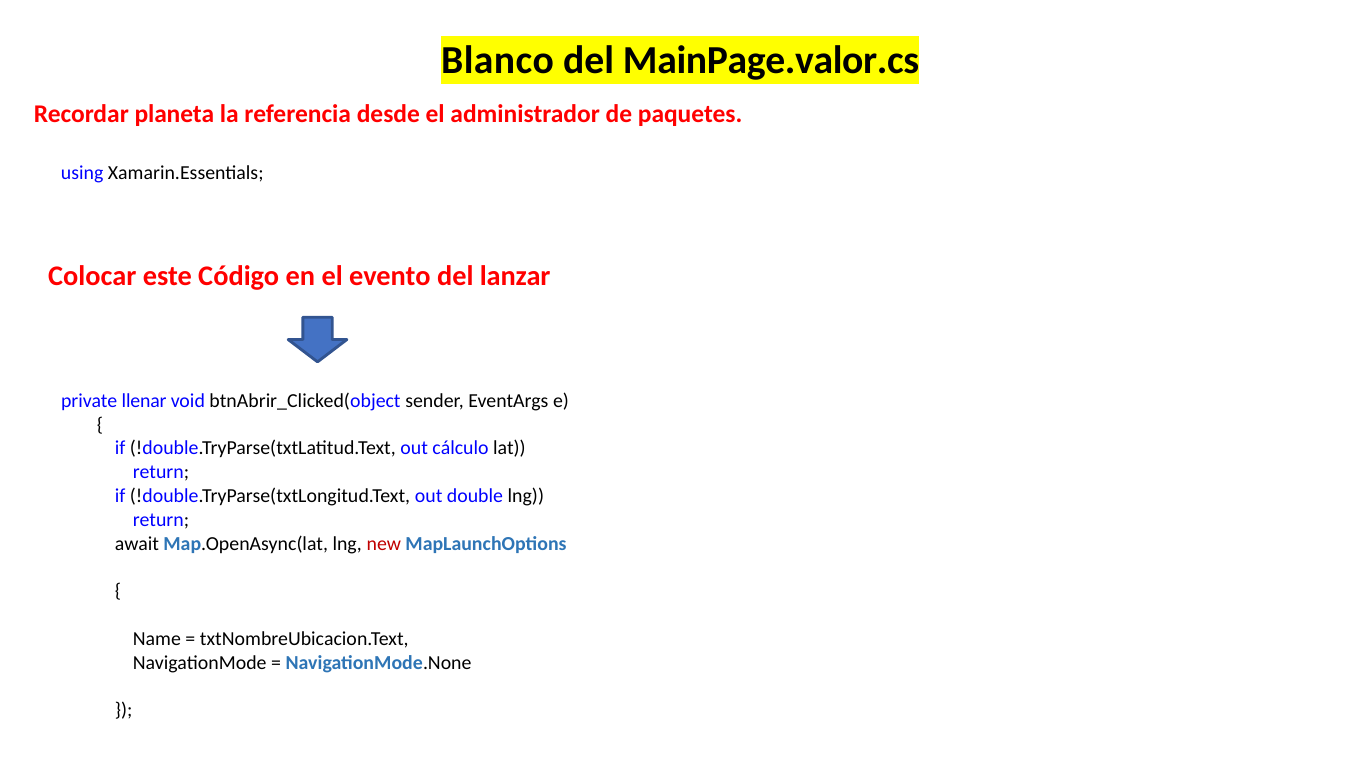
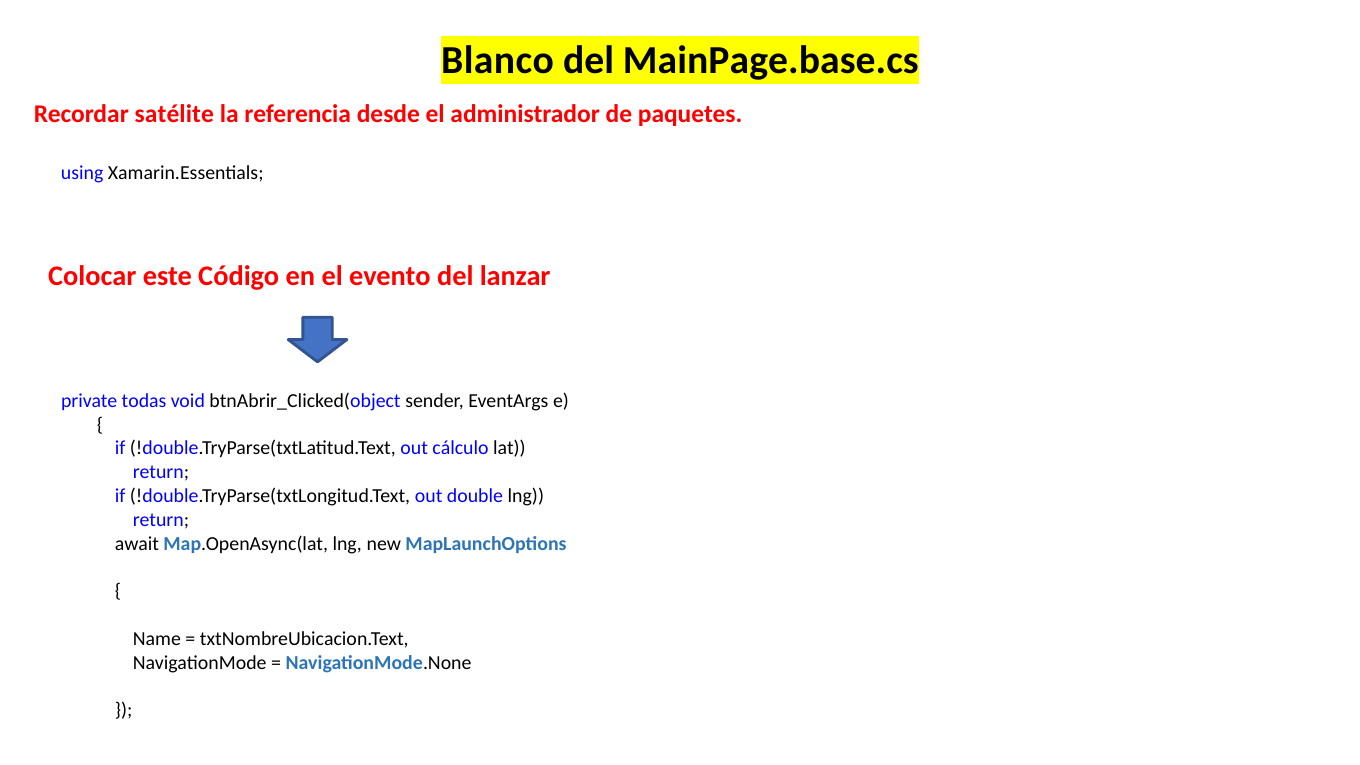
MainPage.valor.cs: MainPage.valor.cs -> MainPage.base.cs
planeta: planeta -> satélite
llenar: llenar -> todas
new colour: red -> black
